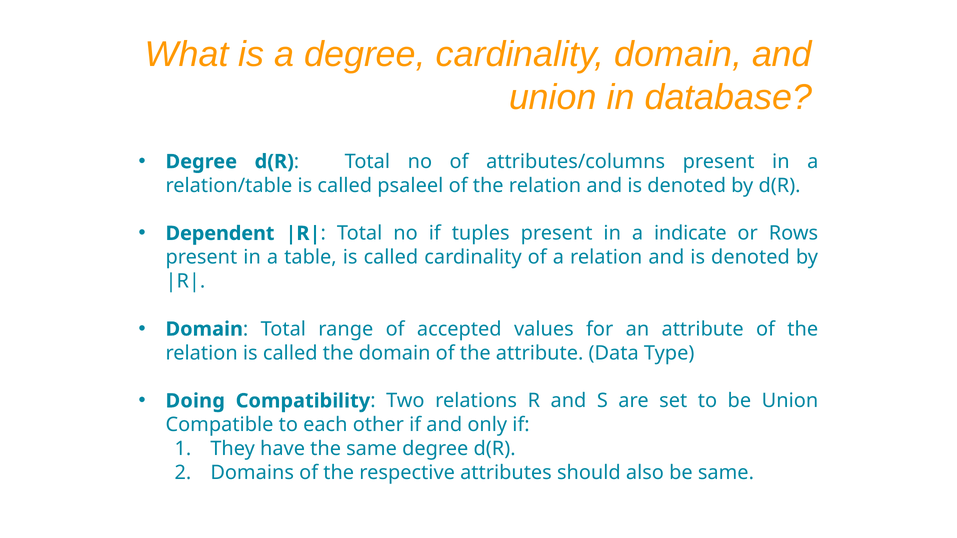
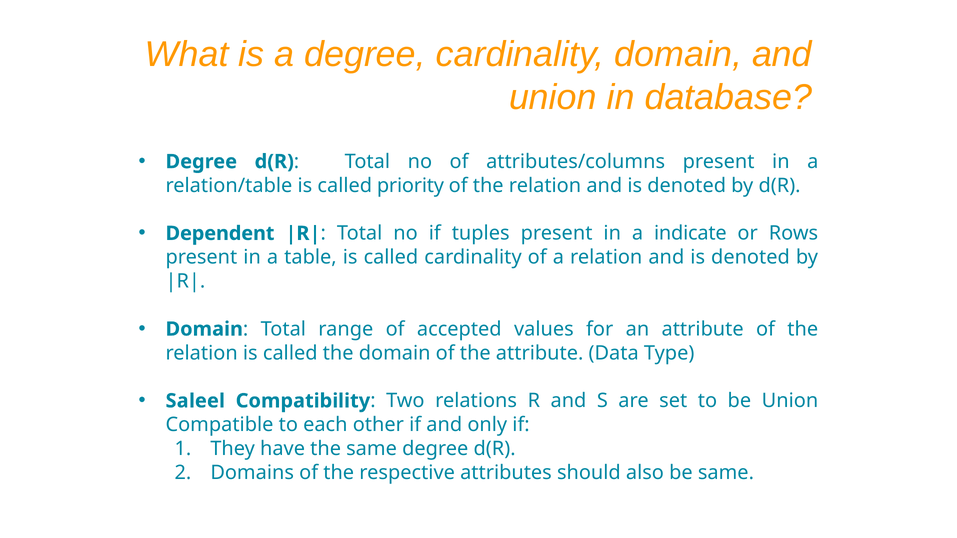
psaleel: psaleel -> priority
Doing: Doing -> Saleel
